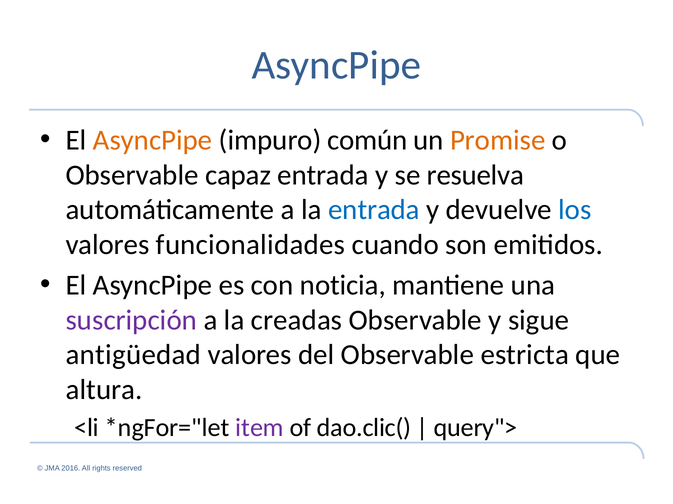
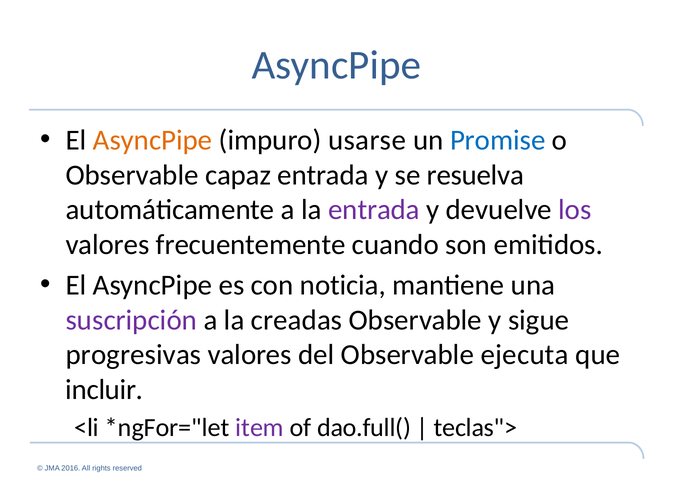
común: común -> usarse
Promise colour: orange -> blue
entrada at (374, 210) colour: blue -> purple
los colour: blue -> purple
funcionalidades: funcionalidades -> frecuentemente
antigüedad: antigüedad -> progresivas
estricta: estricta -> ejecuta
altura: altura -> incluir
dao.clic(: dao.clic( -> dao.full(
query">: query"> -> teclas">
